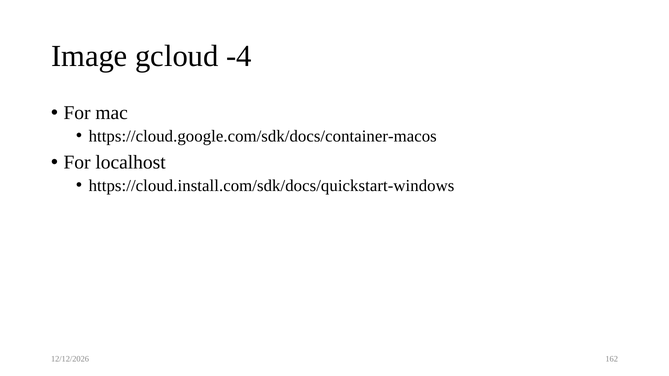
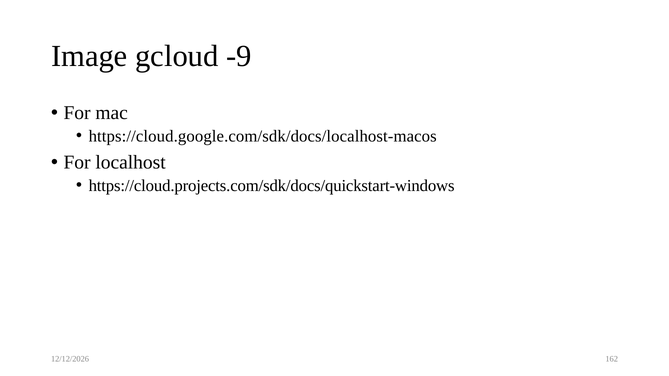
-4: -4 -> -9
https://cloud.google.com/sdk/docs/container-macos: https://cloud.google.com/sdk/docs/container-macos -> https://cloud.google.com/sdk/docs/localhost-macos
https://cloud.install.com/sdk/docs/quickstart-windows: https://cloud.install.com/sdk/docs/quickstart-windows -> https://cloud.projects.com/sdk/docs/quickstart-windows
